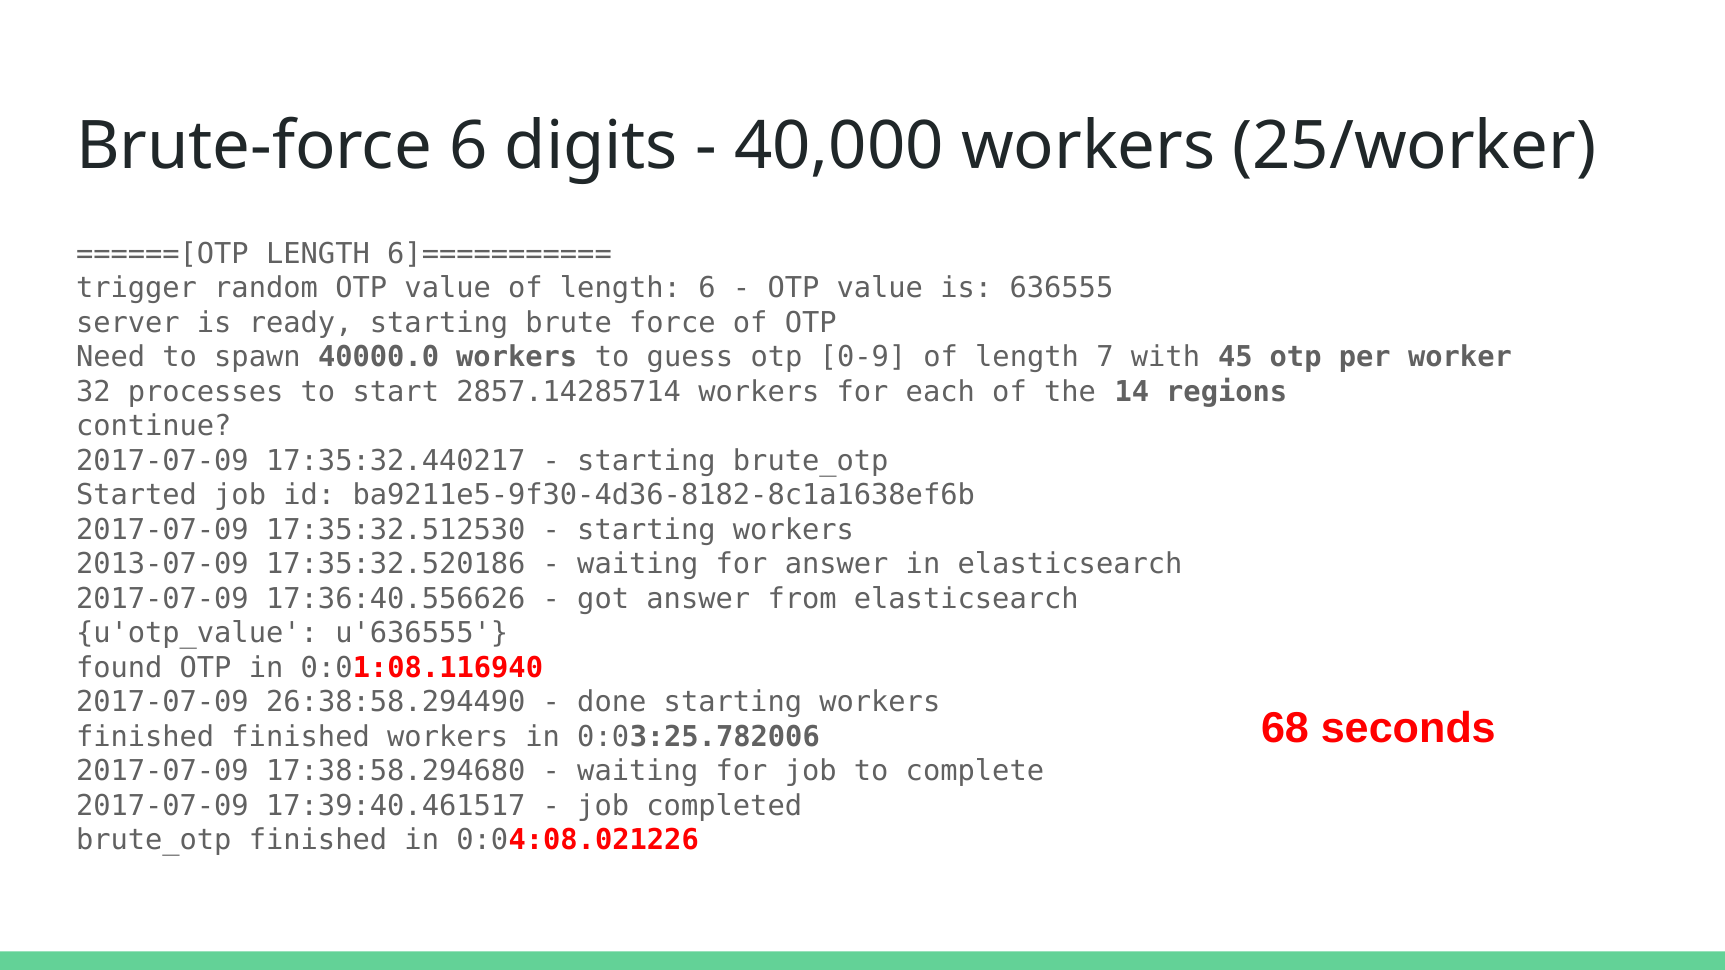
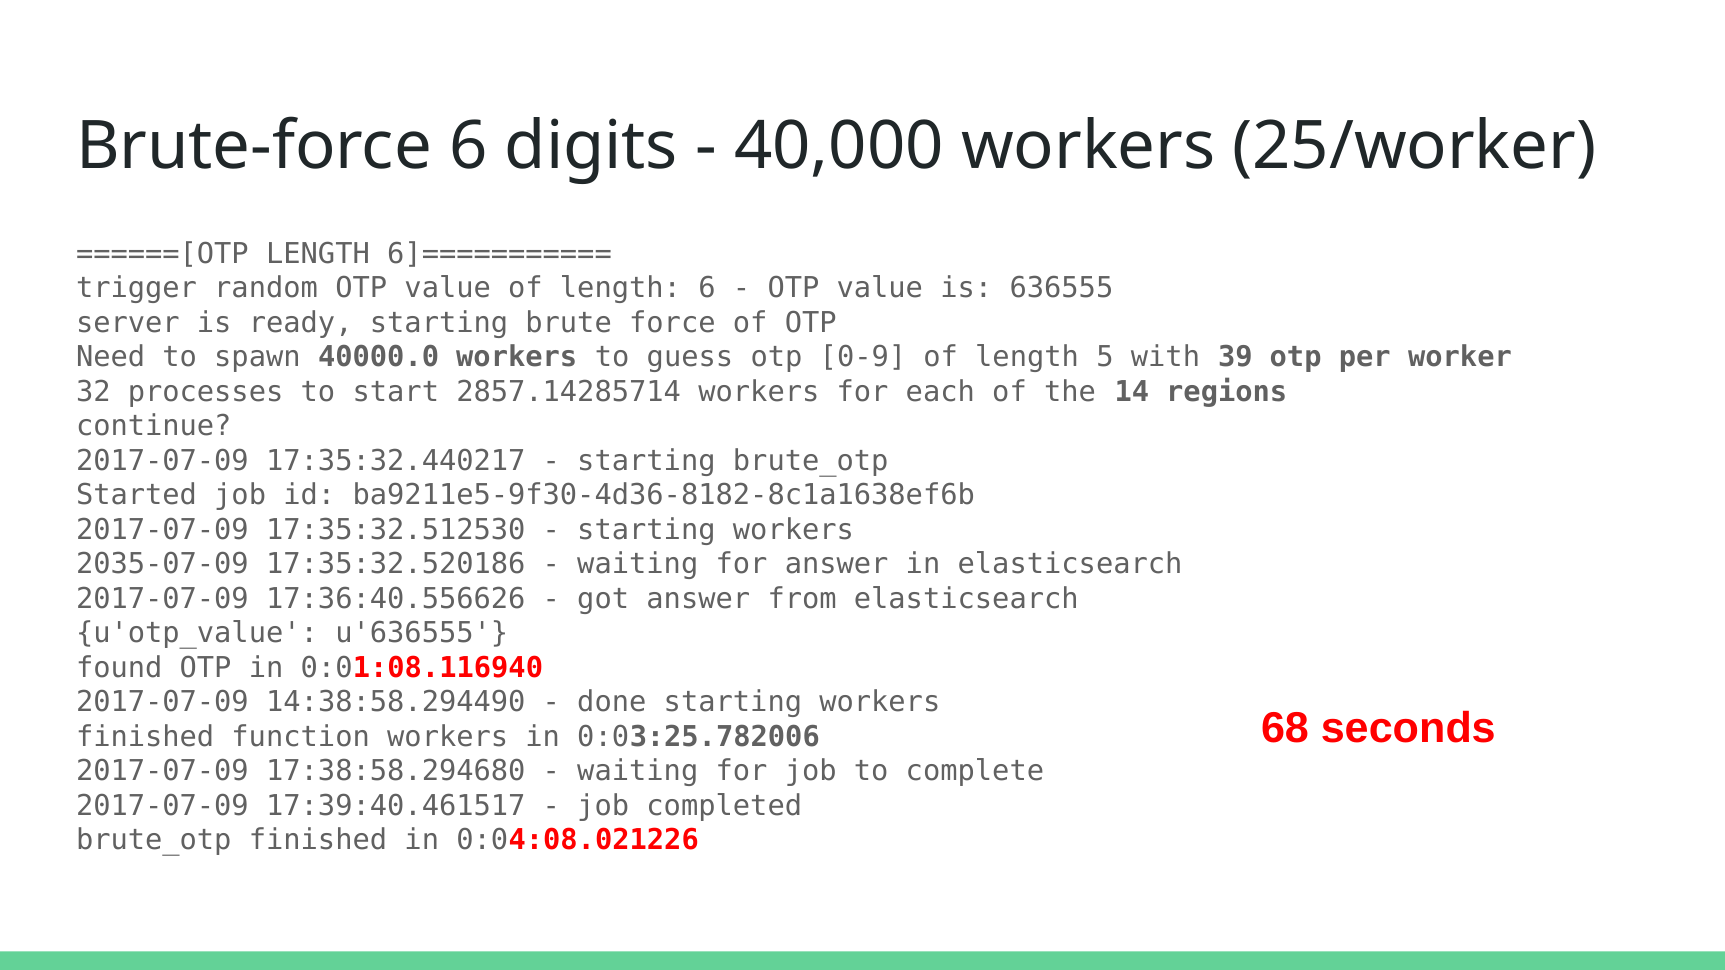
7: 7 -> 5
45: 45 -> 39
2013-07-09: 2013-07-09 -> 2035-07-09
26:38:58.294490: 26:38:58.294490 -> 14:38:58.294490
finished finished: finished -> function
